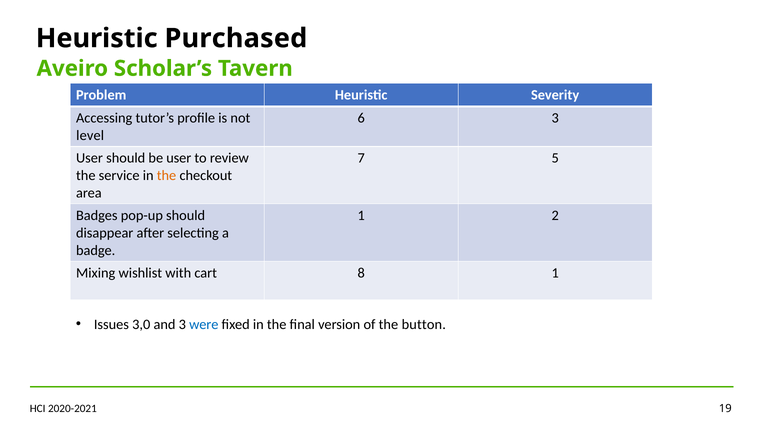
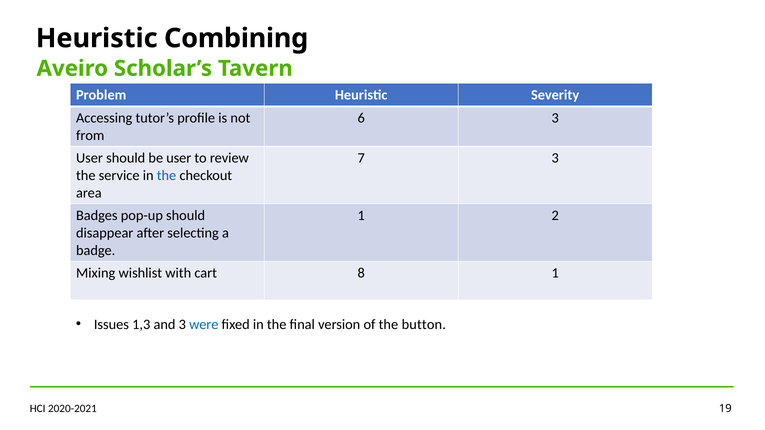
Purchased: Purchased -> Combining
level: level -> from
7 5: 5 -> 3
the at (167, 176) colour: orange -> blue
3,0: 3,0 -> 1,3
